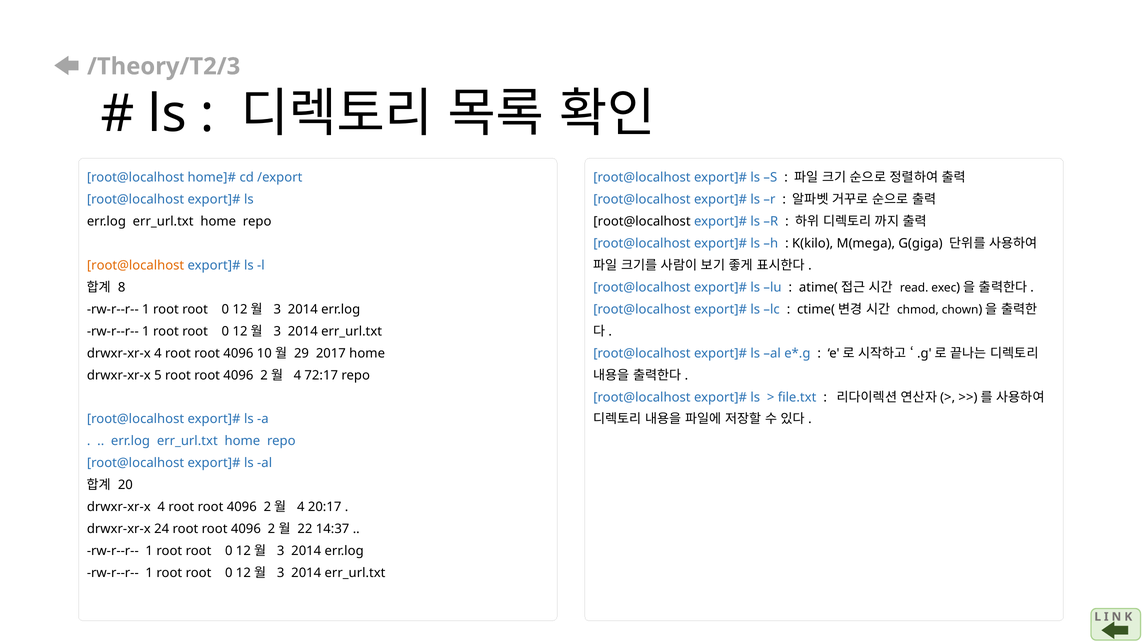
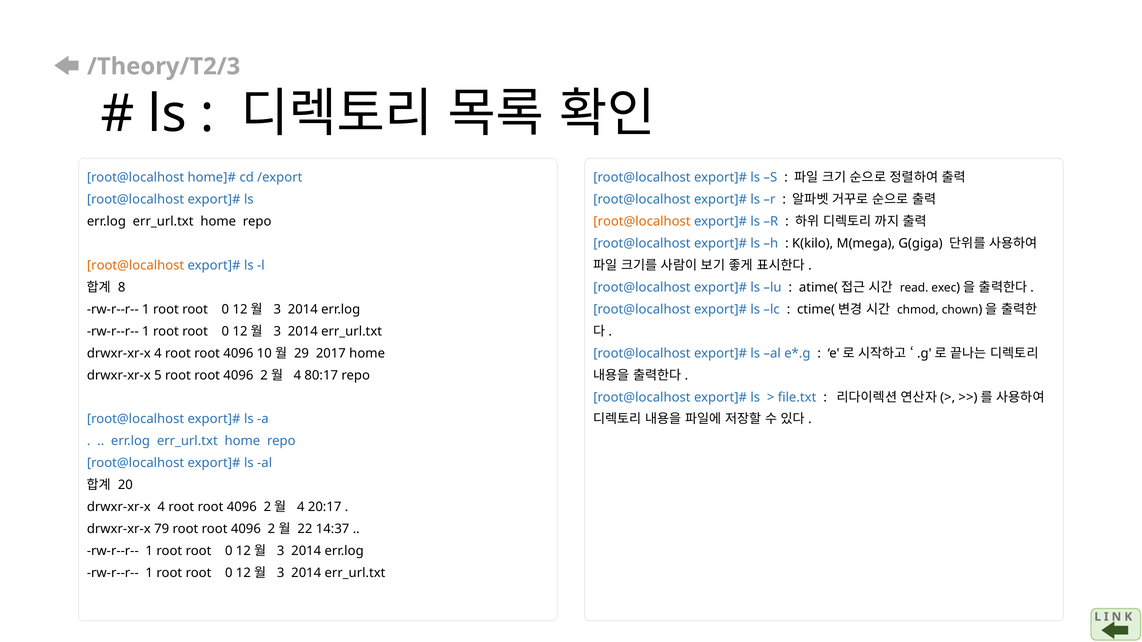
root@localhost at (642, 222) colour: black -> orange
72:17: 72:17 -> 80:17
24: 24 -> 79
